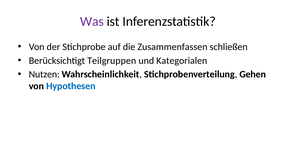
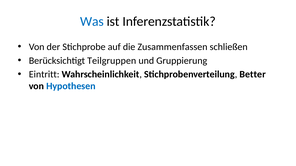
Was colour: purple -> blue
Kategorialen: Kategorialen -> Gruppierung
Nutzen: Nutzen -> Eintritt
Gehen: Gehen -> Better
